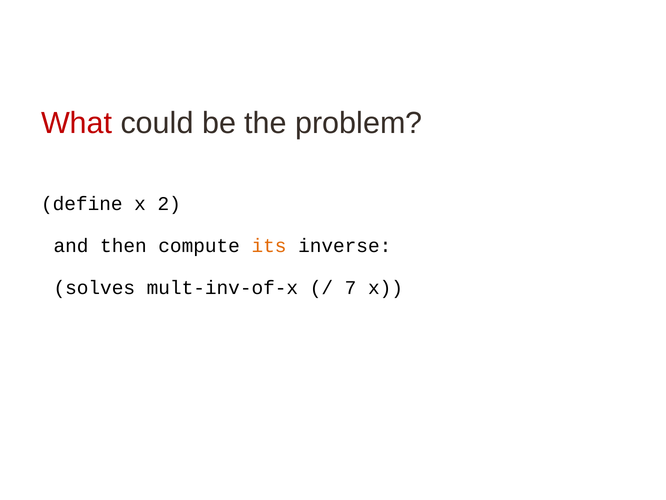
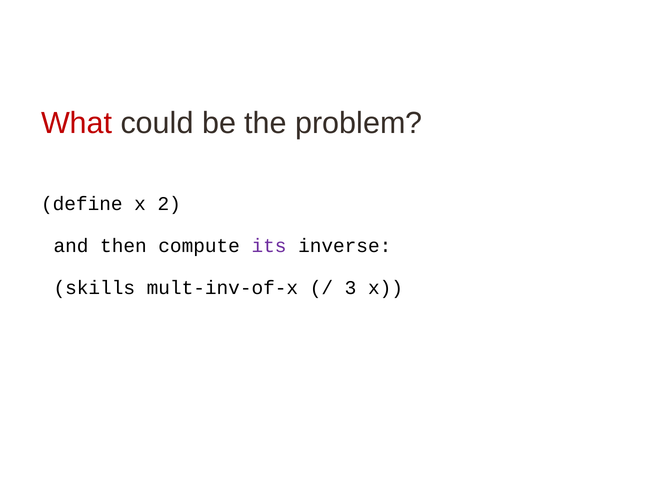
its colour: orange -> purple
solves: solves -> skills
7: 7 -> 3
